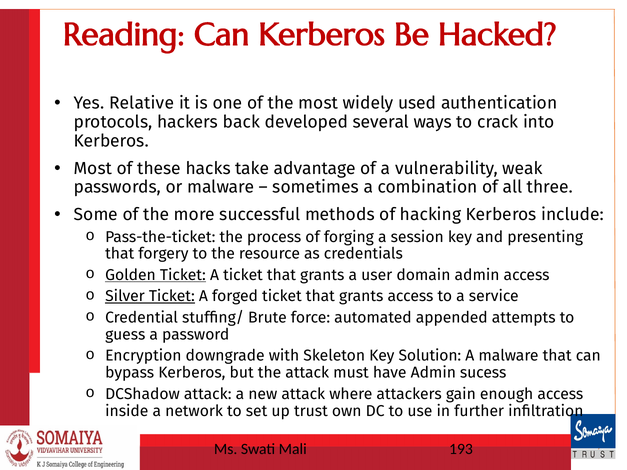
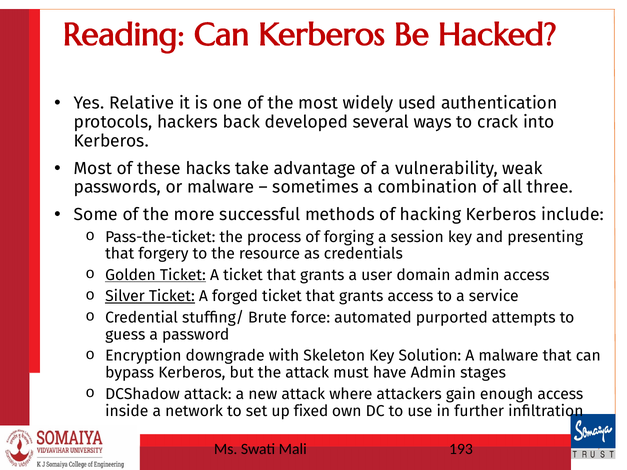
appended: appended -> purported
sucess: sucess -> stages
trust: trust -> fixed
